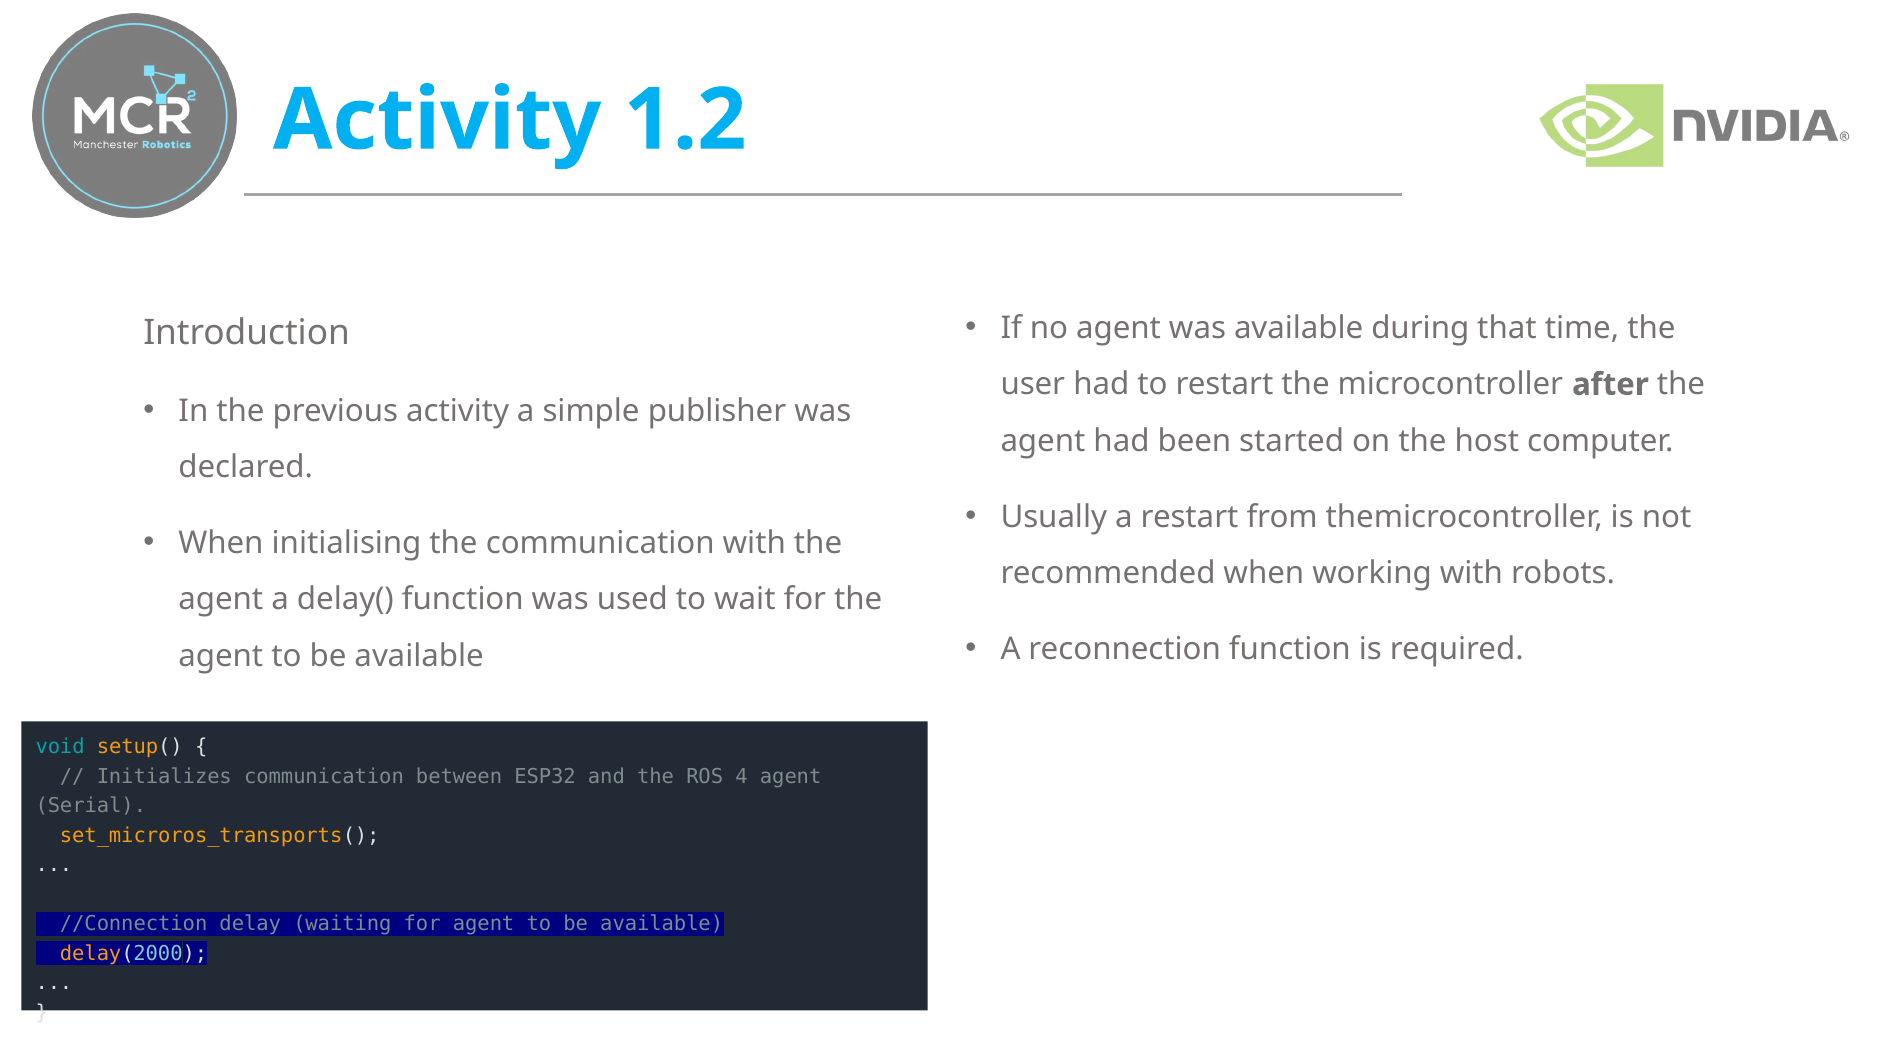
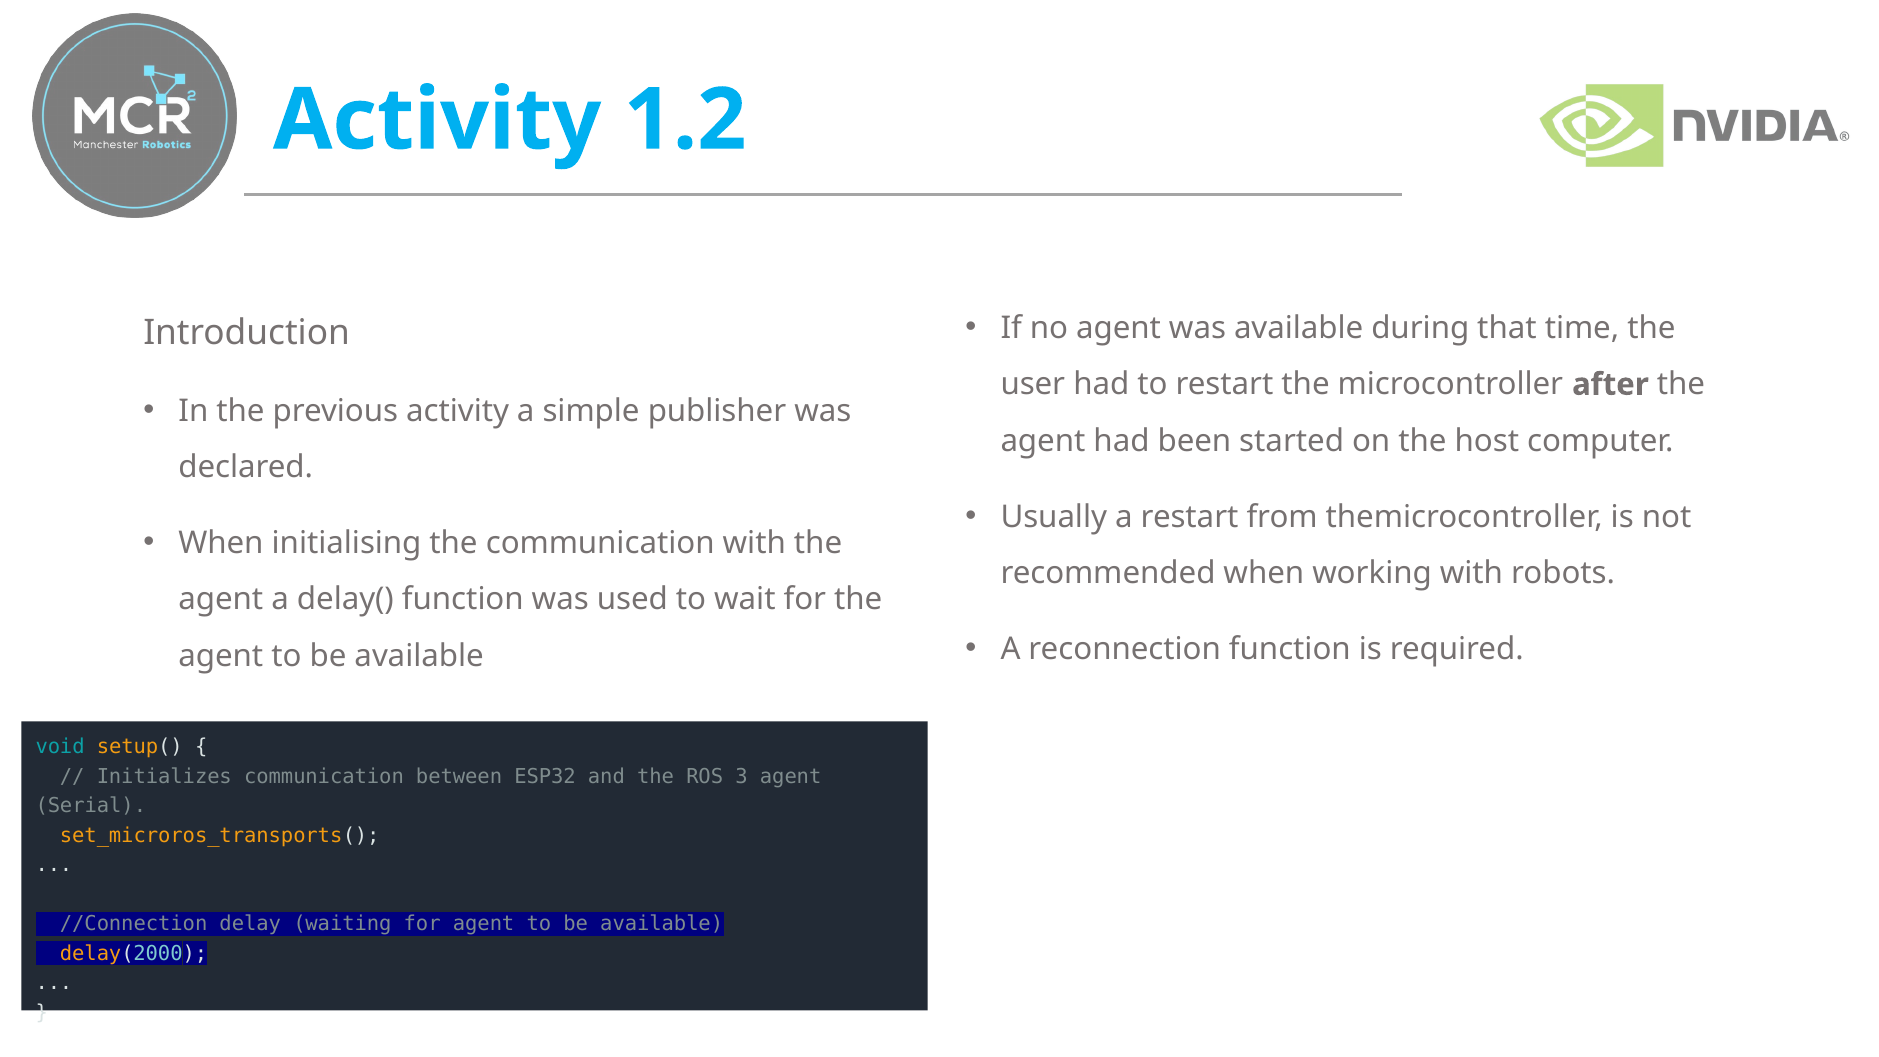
4: 4 -> 3
